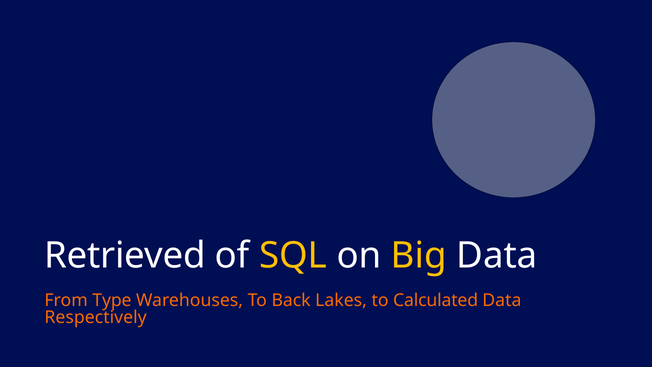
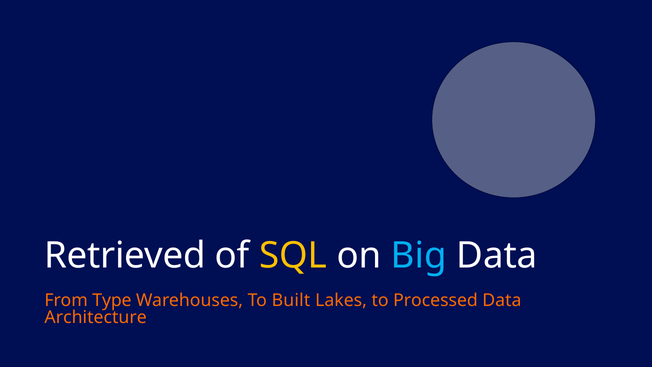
Big colour: yellow -> light blue
Back: Back -> Built
Calculated: Calculated -> Processed
Respectively: Respectively -> Architecture
